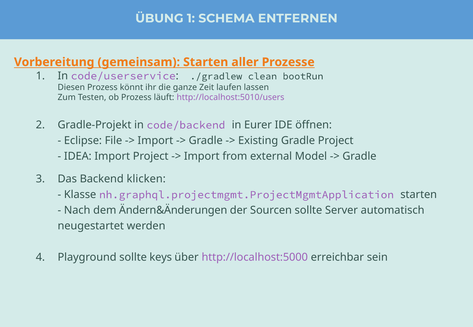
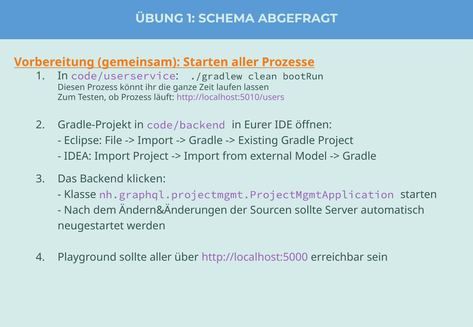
ENTFERNEN: ENTFERNEN -> ABGEFRAGT
sollte keys: keys -> aller
